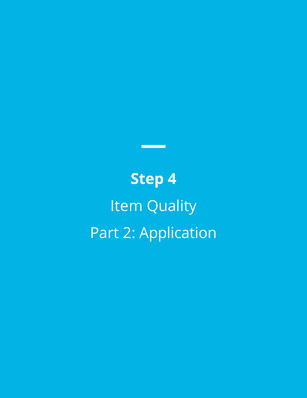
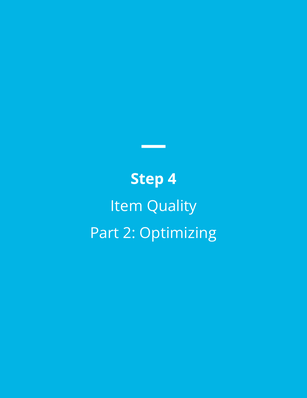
Application: Application -> Optimizing
